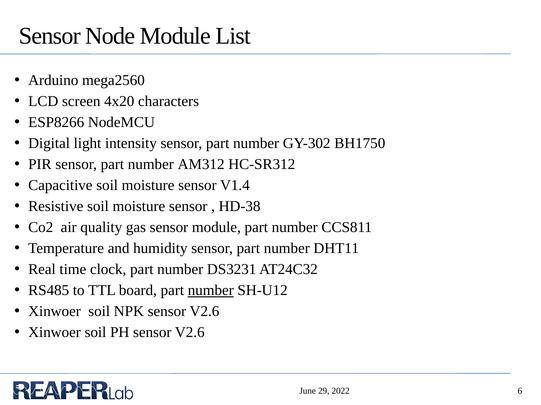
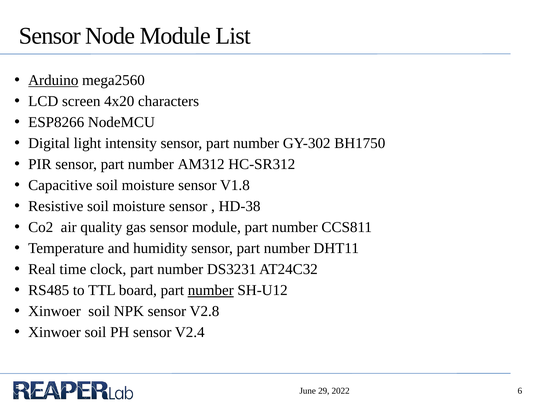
Arduino underline: none -> present
V1.4: V1.4 -> V1.8
NPK sensor V2.6: V2.6 -> V2.8
PH sensor V2.6: V2.6 -> V2.4
